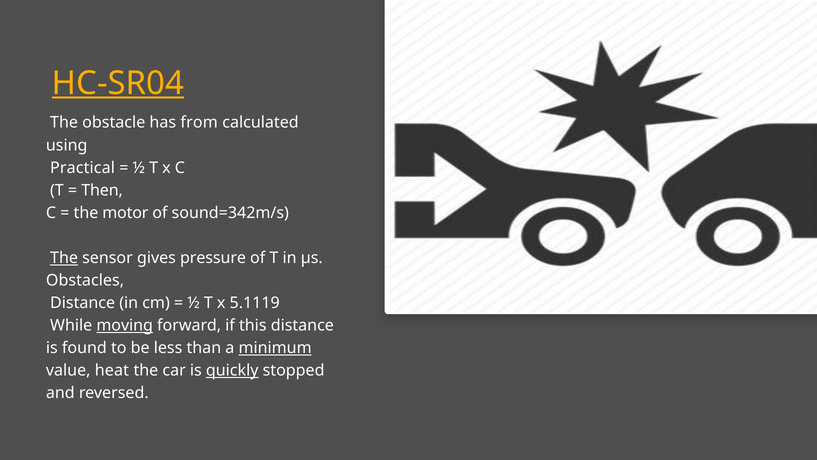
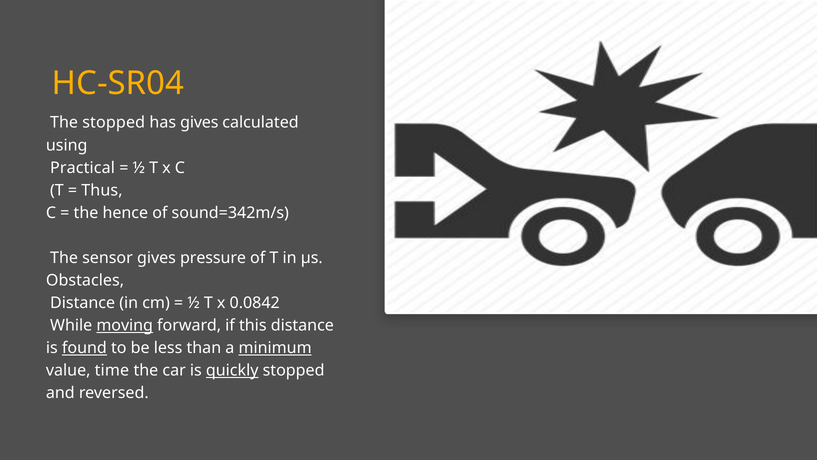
HC-SR04 underline: present -> none
The obstacle: obstacle -> stopped
has from: from -> gives
Then: Then -> Thus
motor: motor -> hence
The at (64, 258) underline: present -> none
5.1119: 5.1119 -> 0.0842
found underline: none -> present
heat: heat -> time
